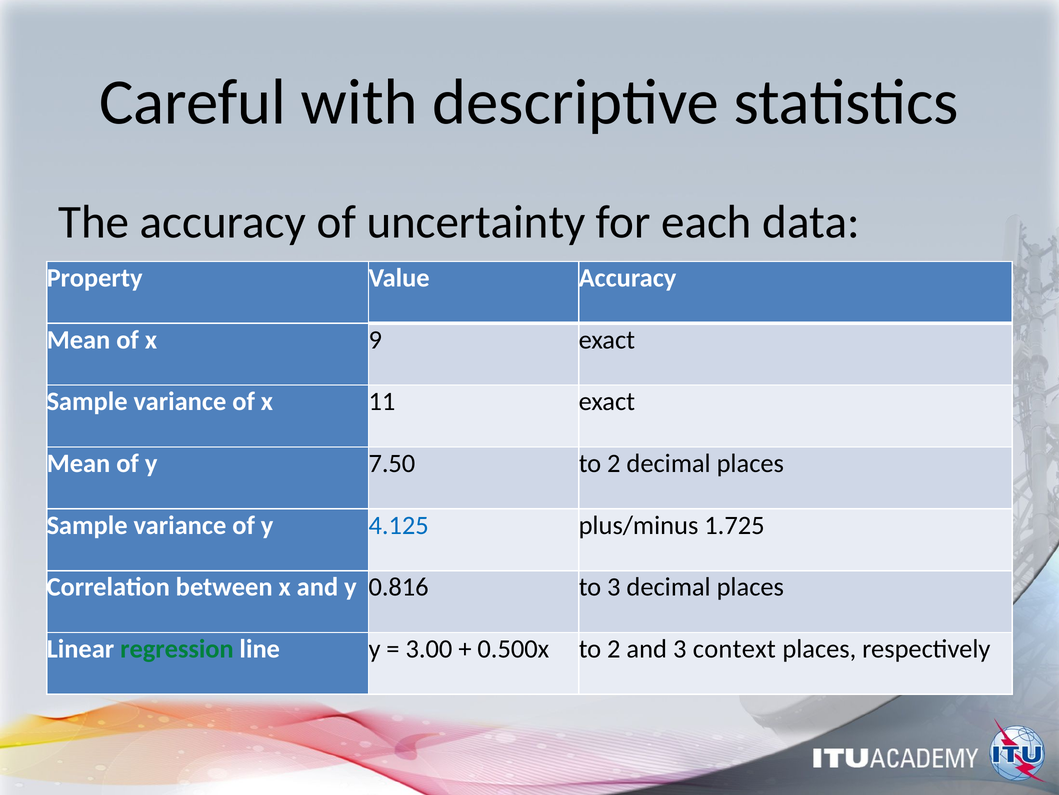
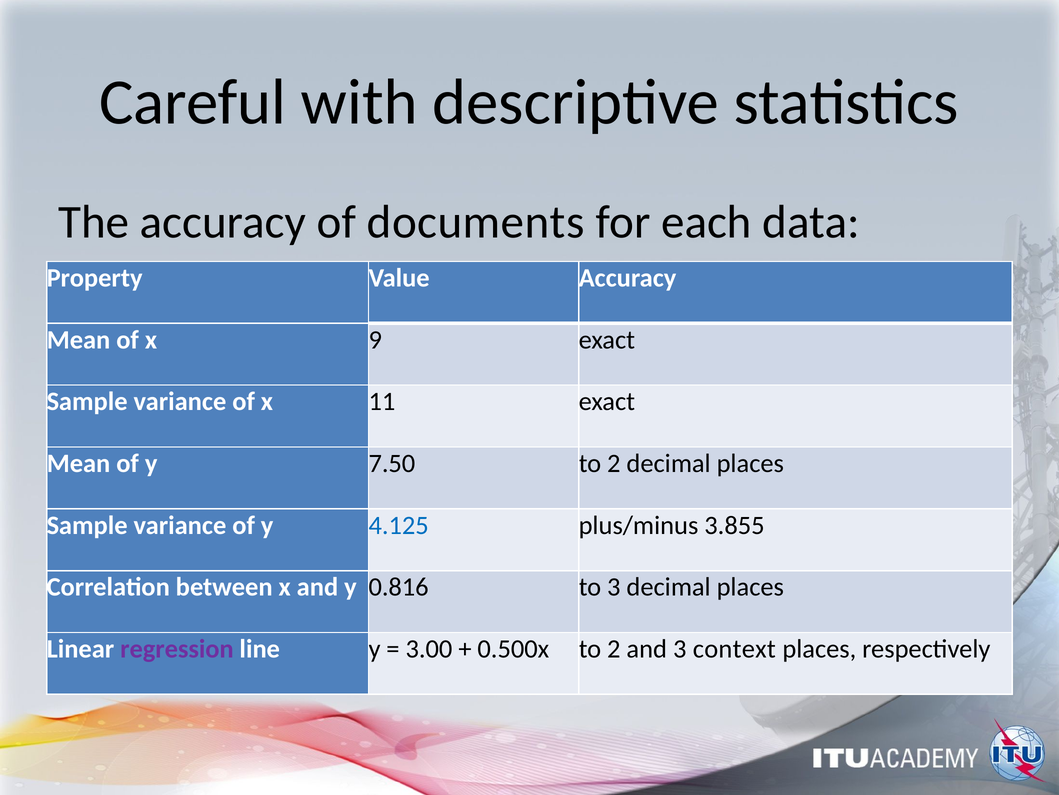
uncertainty: uncertainty -> documents
1.725: 1.725 -> 3.855
regression colour: green -> purple
